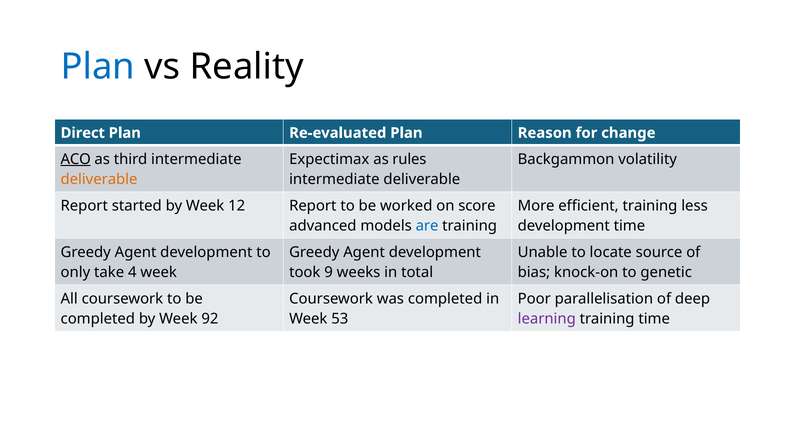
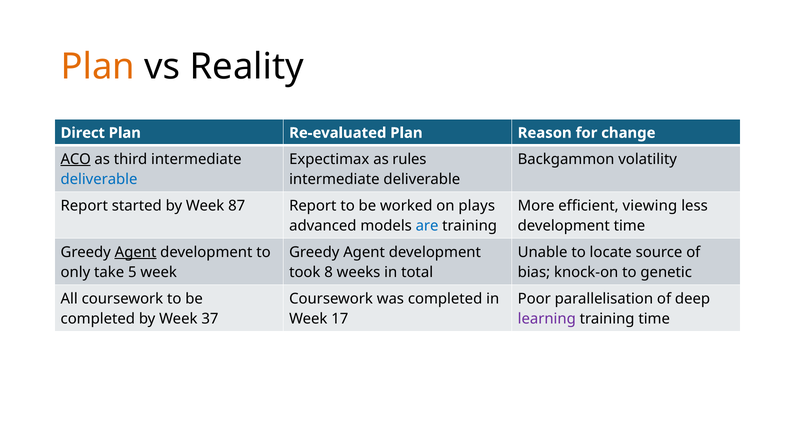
Plan at (98, 67) colour: blue -> orange
deliverable at (99, 180) colour: orange -> blue
12: 12 -> 87
score: score -> plays
efficient training: training -> viewing
Agent at (136, 252) underline: none -> present
4: 4 -> 5
9: 9 -> 8
92: 92 -> 37
53: 53 -> 17
